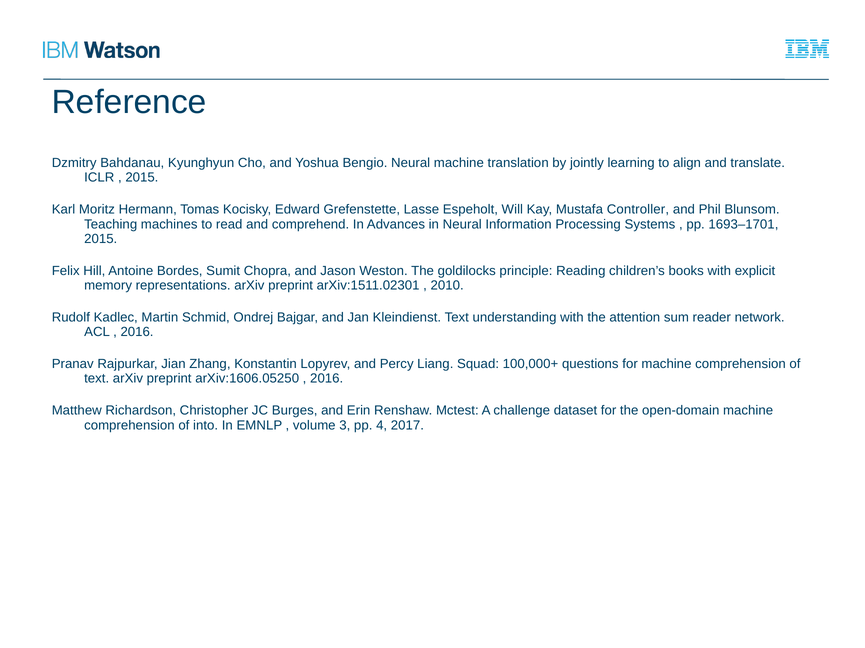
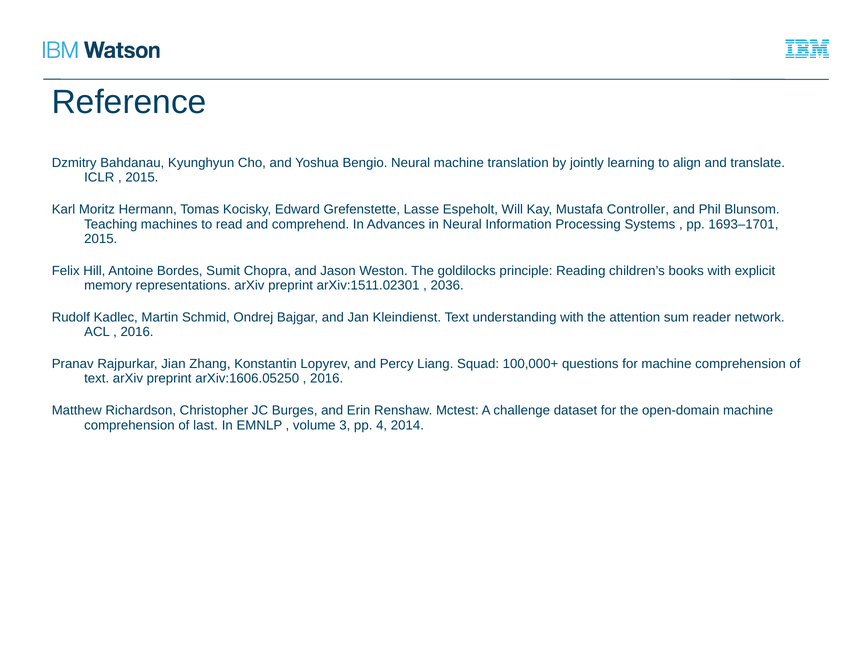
2010: 2010 -> 2036
into: into -> last
2017: 2017 -> 2014
